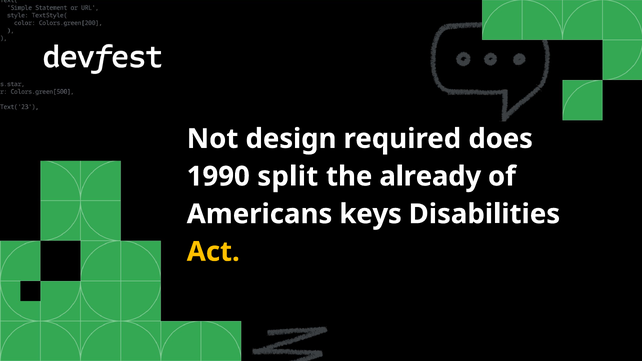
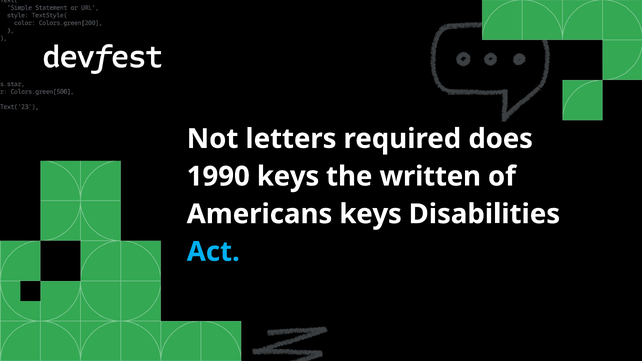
design: design -> letters
1990 split: split -> keys
already: already -> written
Act colour: yellow -> light blue
